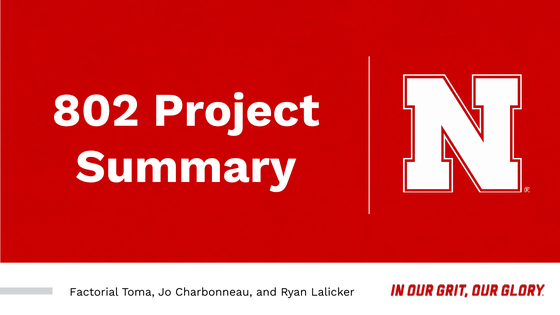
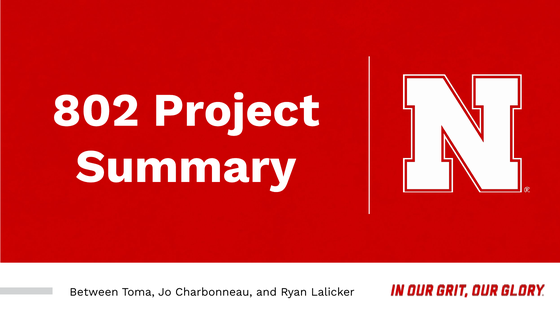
Factorial: Factorial -> Between
